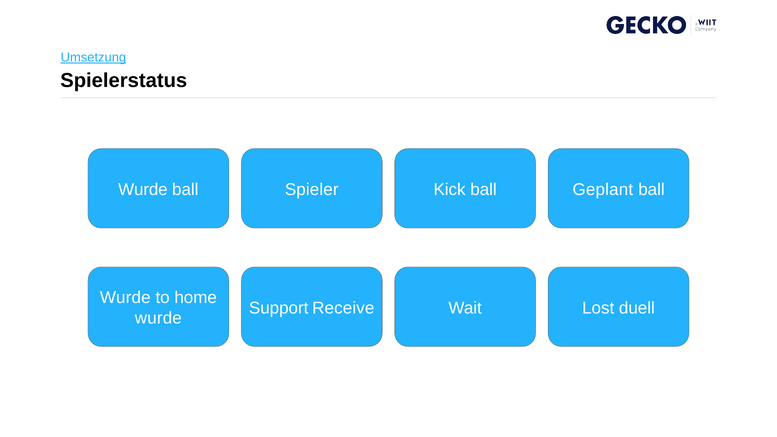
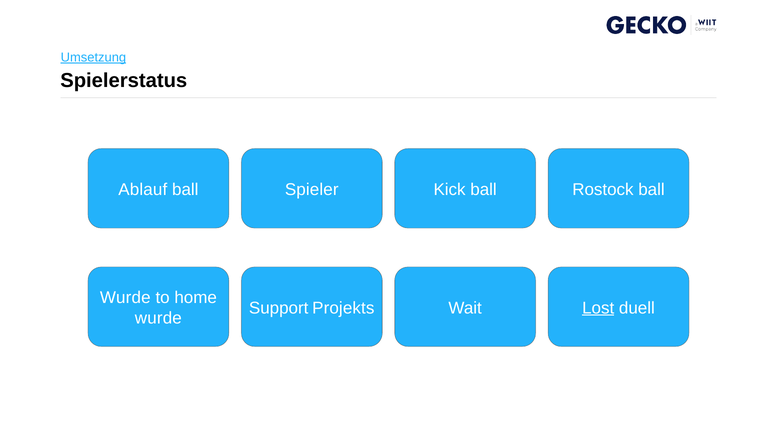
Wurde at (143, 189): Wurde -> Ablauf
Geplant: Geplant -> Rostock
Receive: Receive -> Projekts
Lost underline: none -> present
